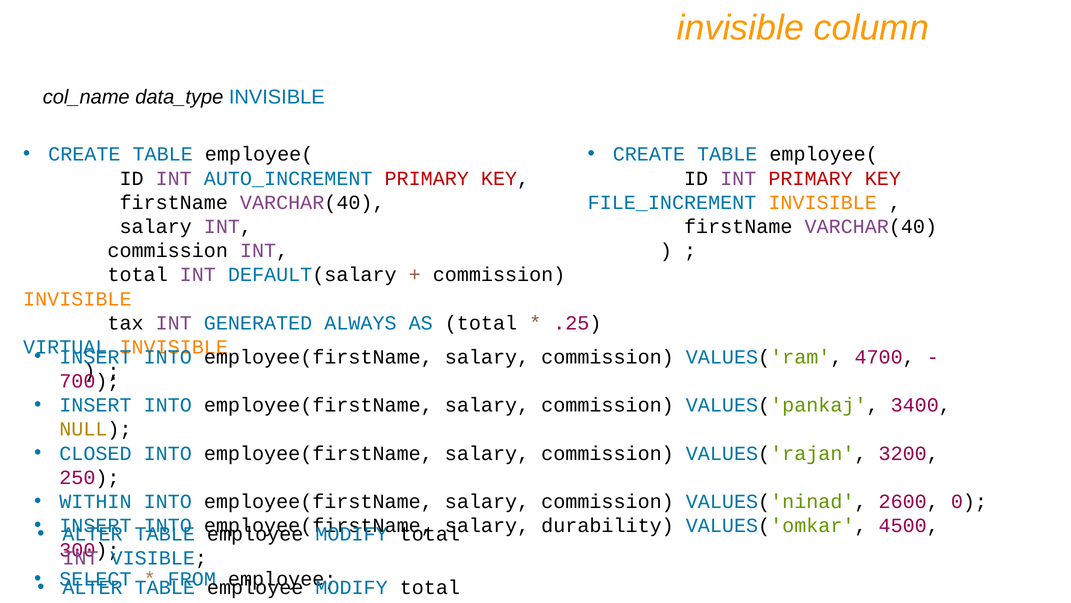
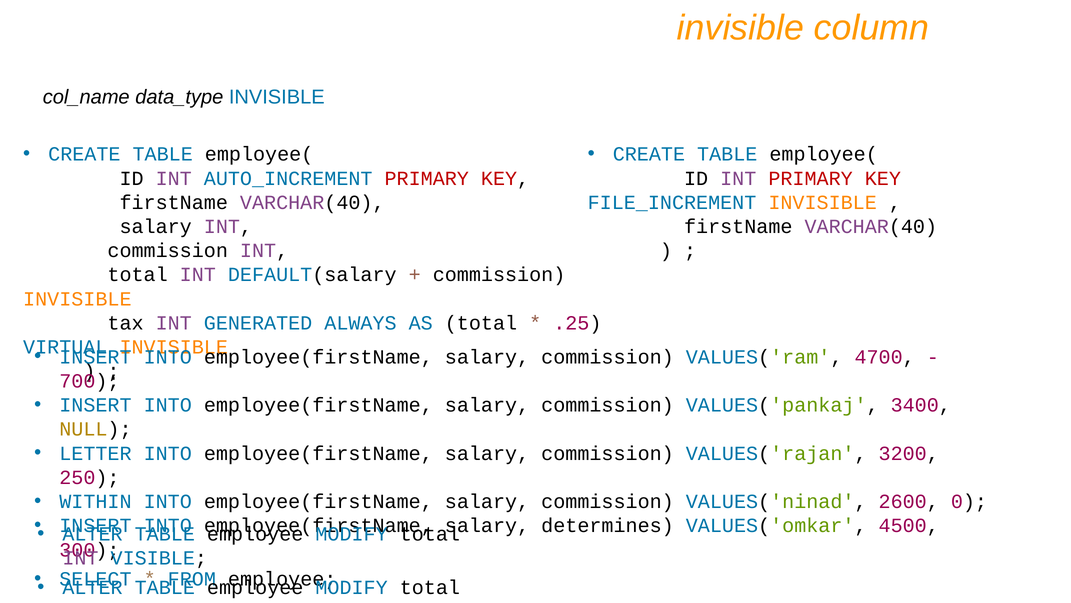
CLOSED: CLOSED -> LETTER
durability: durability -> determines
